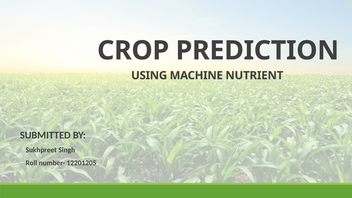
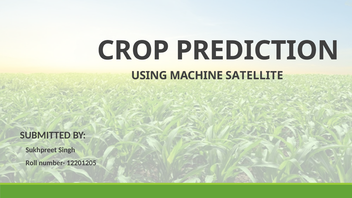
NUTRIENT: NUTRIENT -> SATELLITE
